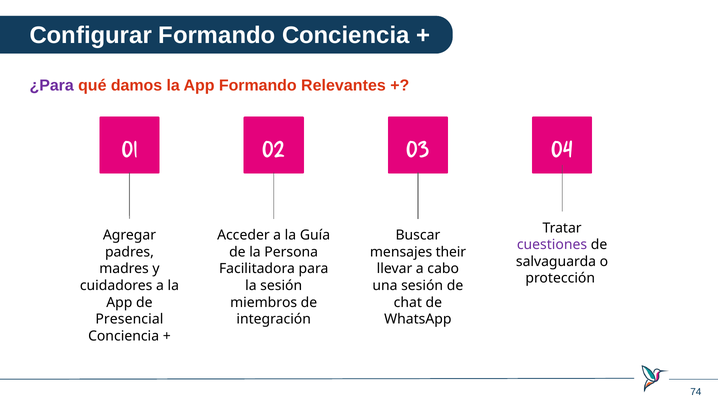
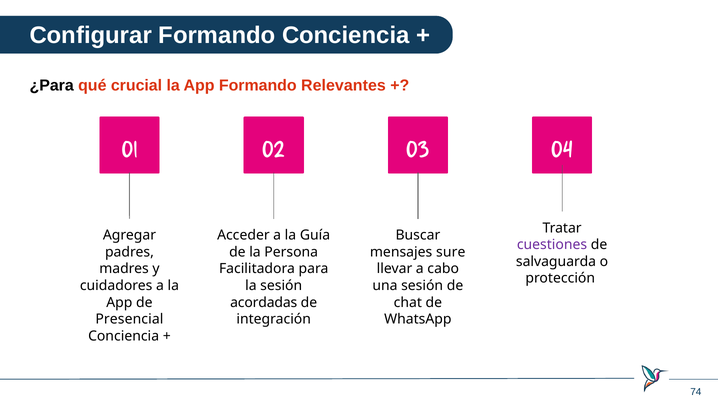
¿Para colour: purple -> black
damos: damos -> crucial
their: their -> sure
miembros: miembros -> acordadas
